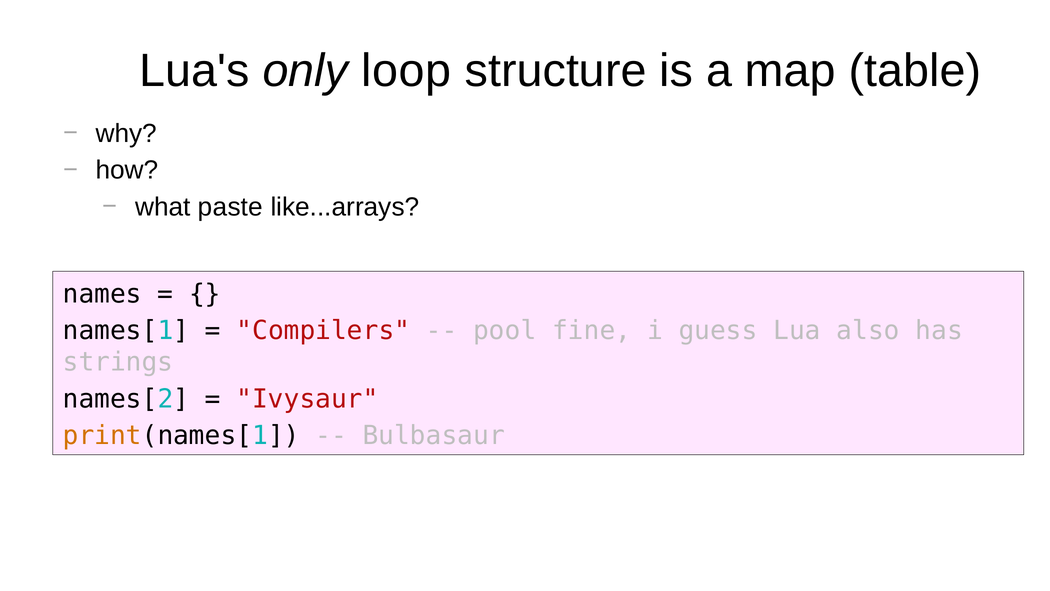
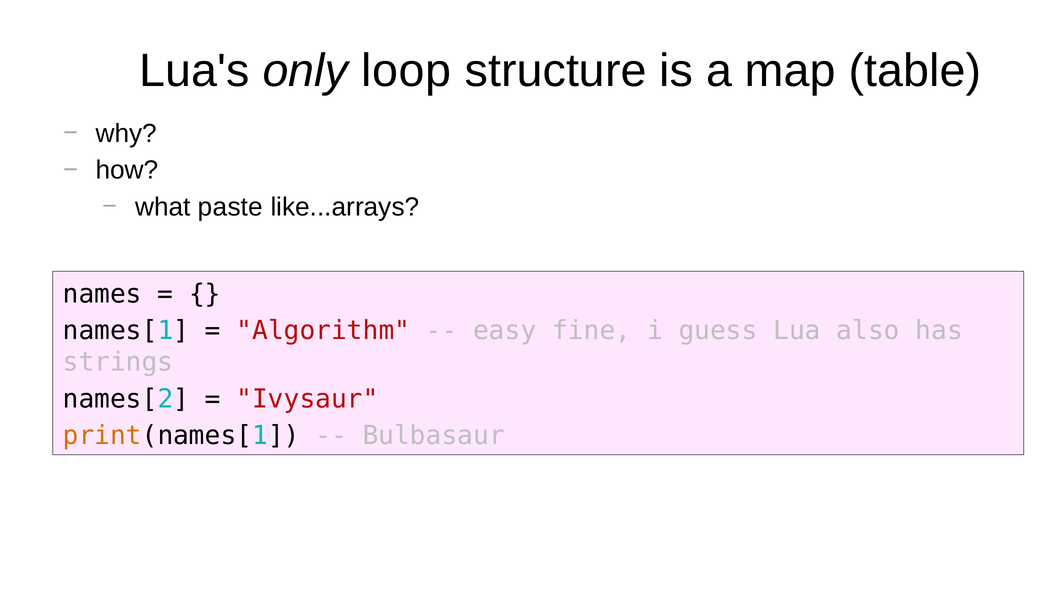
Compilers: Compilers -> Algorithm
pool: pool -> easy
